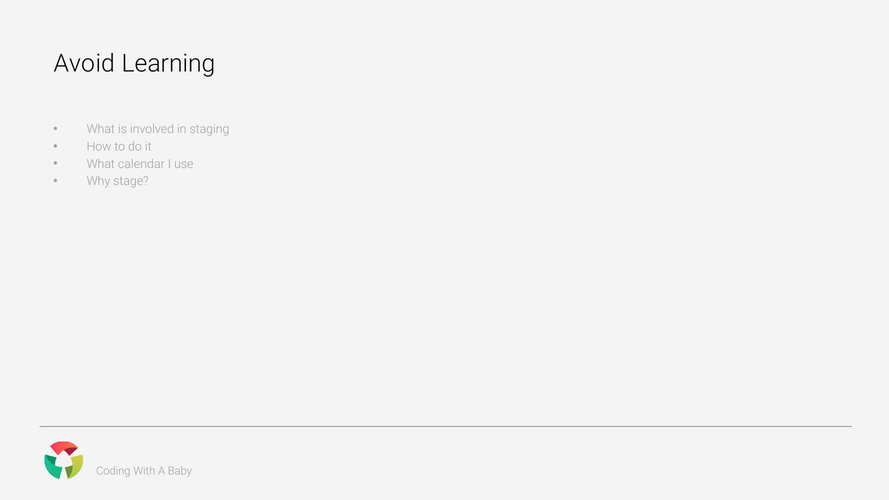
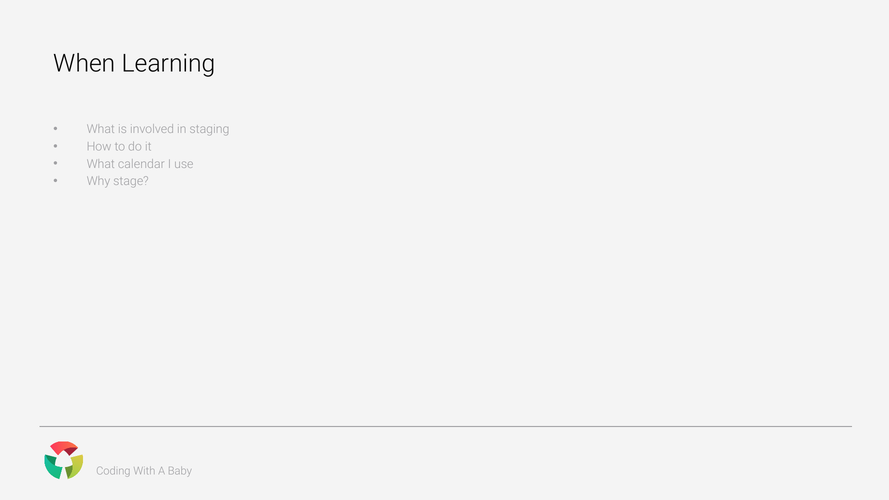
Avoid: Avoid -> When
